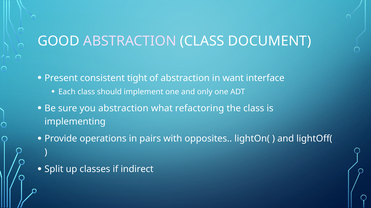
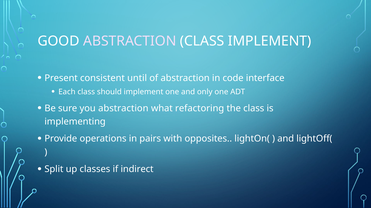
CLASS DOCUMENT: DOCUMENT -> IMPLEMENT
tight: tight -> until
want: want -> code
